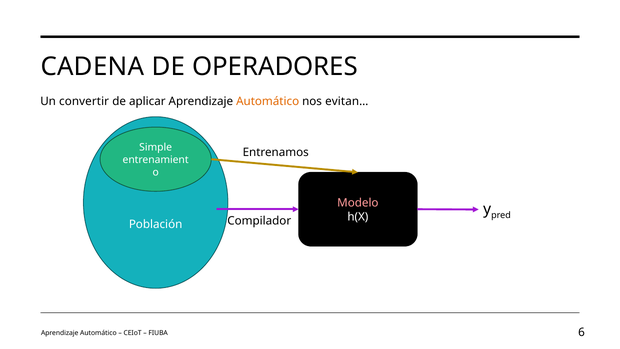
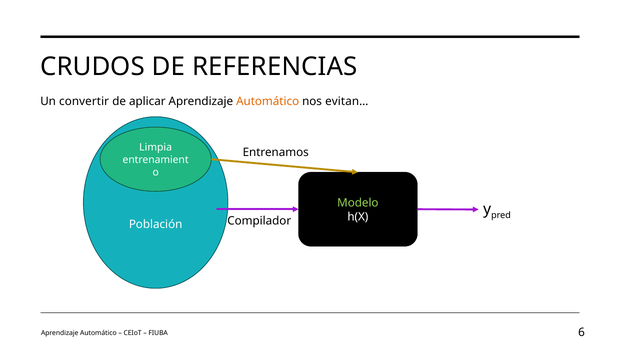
CADENA: CADENA -> CRUDOS
OPERADORES: OPERADORES -> REFERENCIAS
Simple: Simple -> Limpia
Modelo colour: pink -> light green
